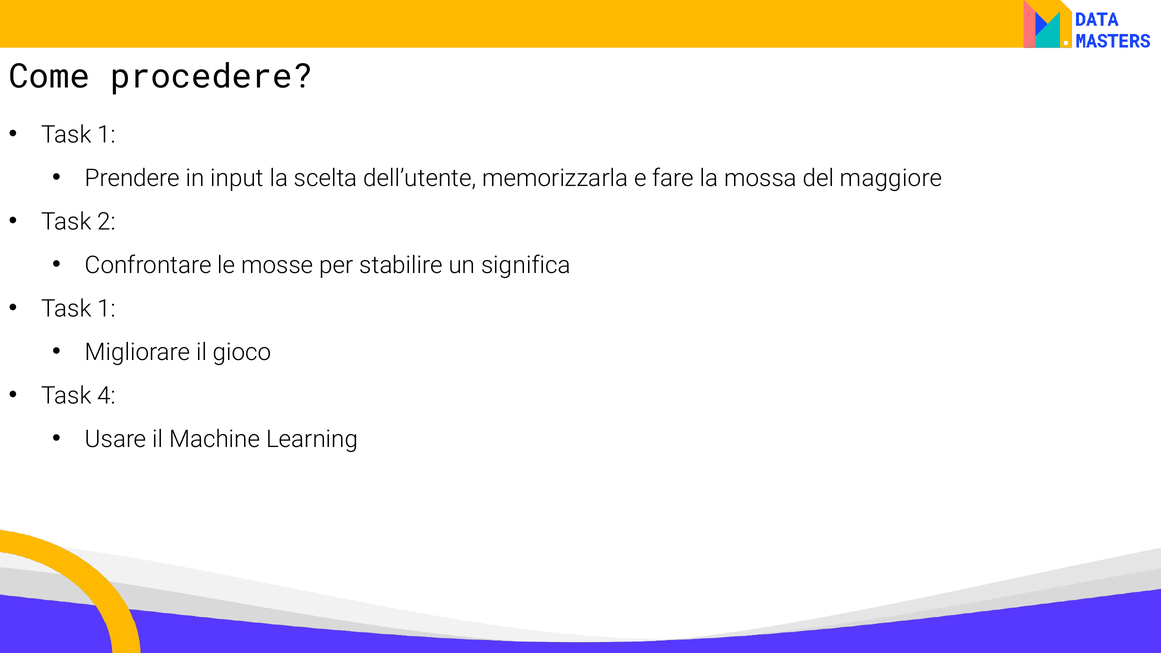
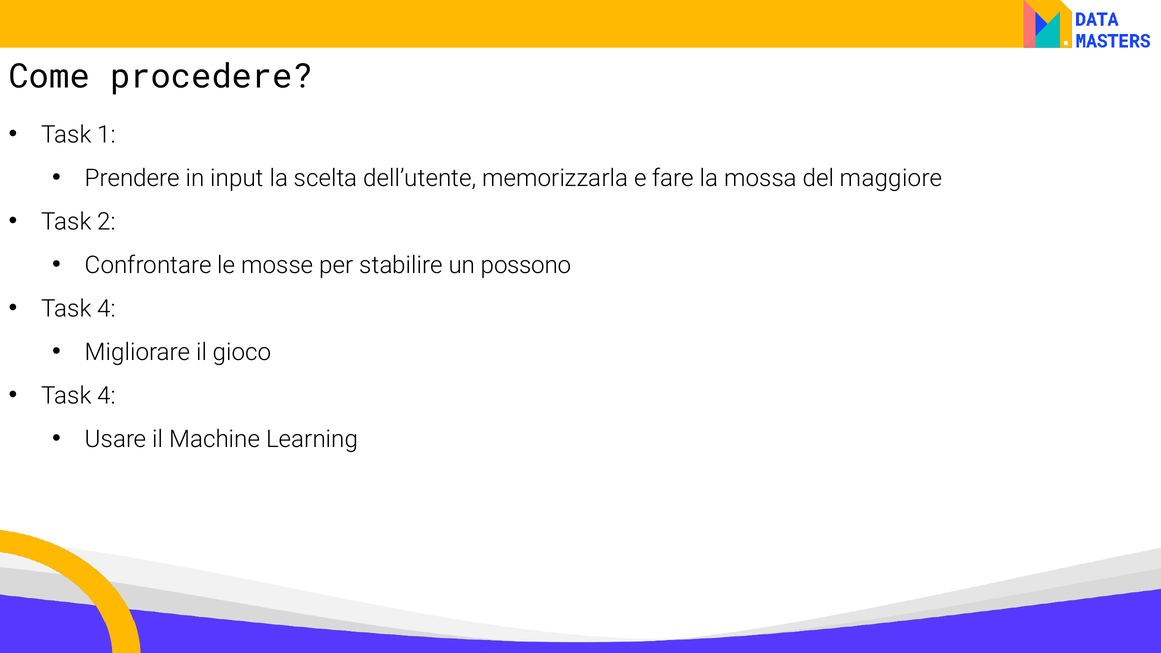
significa: significa -> possono
1 at (107, 309): 1 -> 4
